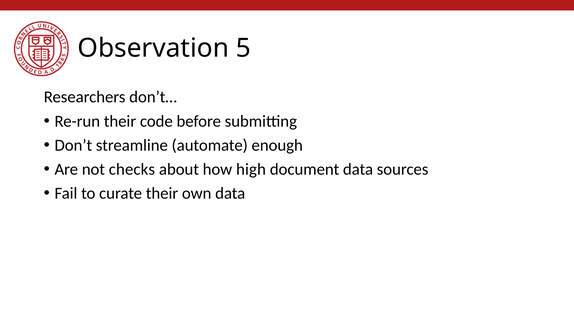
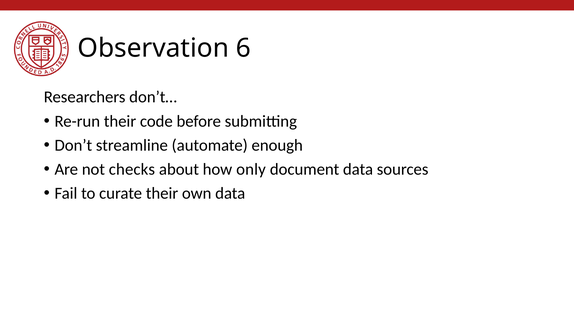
5: 5 -> 6
high: high -> only
